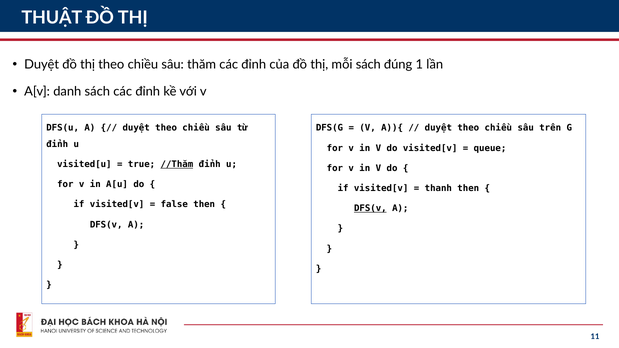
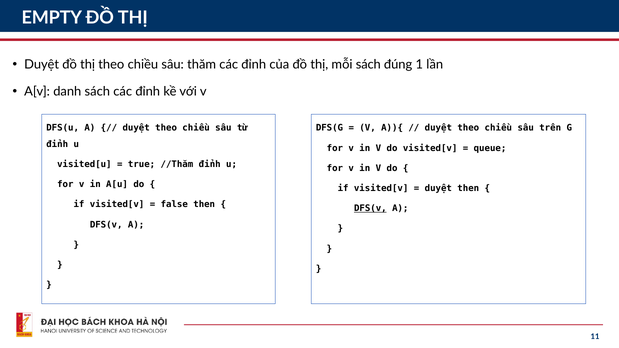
THUẬT: THUẬT -> EMPTY
//Thăm underline: present -> none
thanh at (438, 188): thanh -> duyệt
